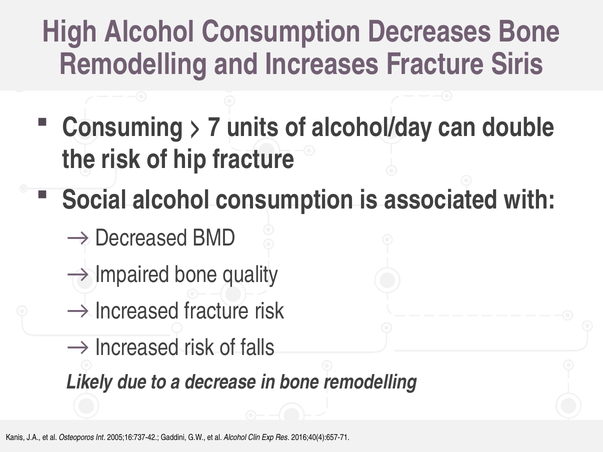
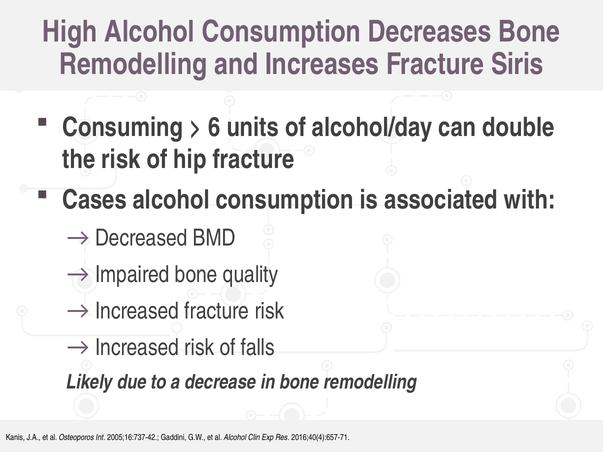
7: 7 -> 6
Social: Social -> Cases
